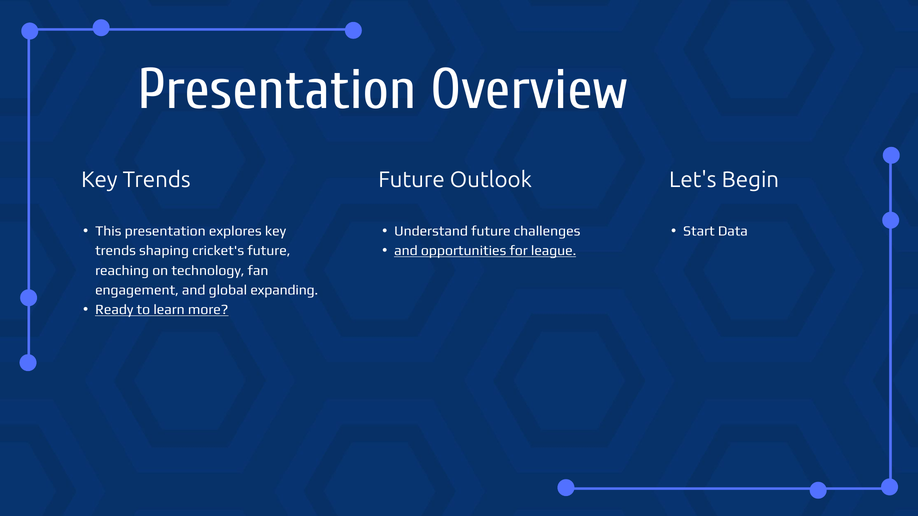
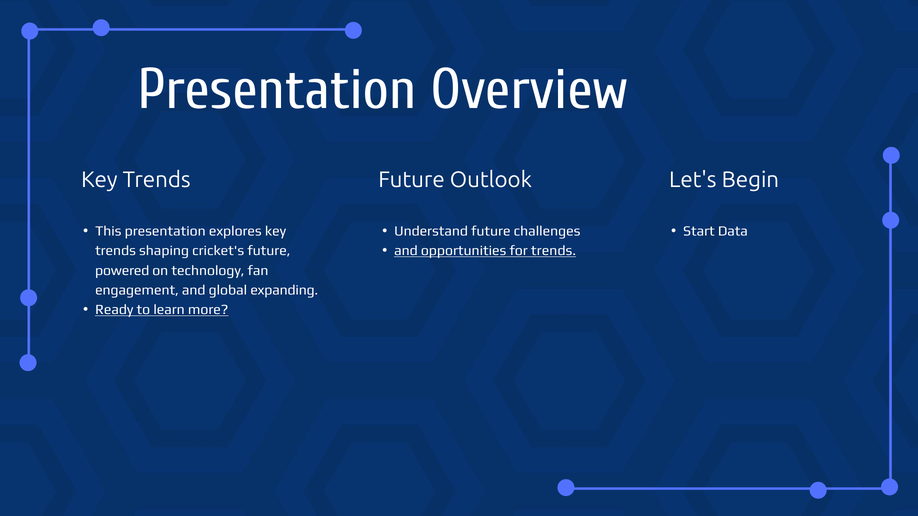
for league: league -> trends
reaching: reaching -> powered
